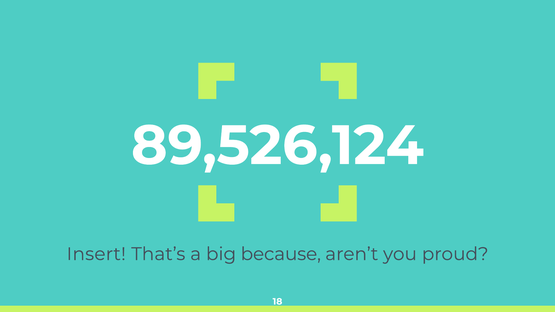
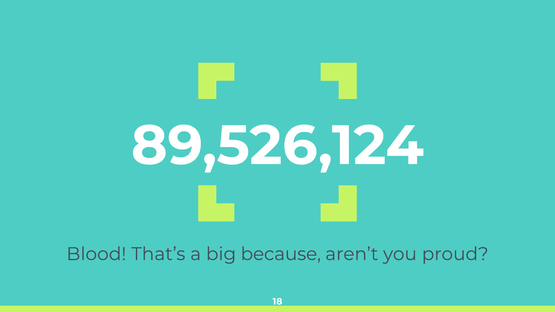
Insert: Insert -> Blood
